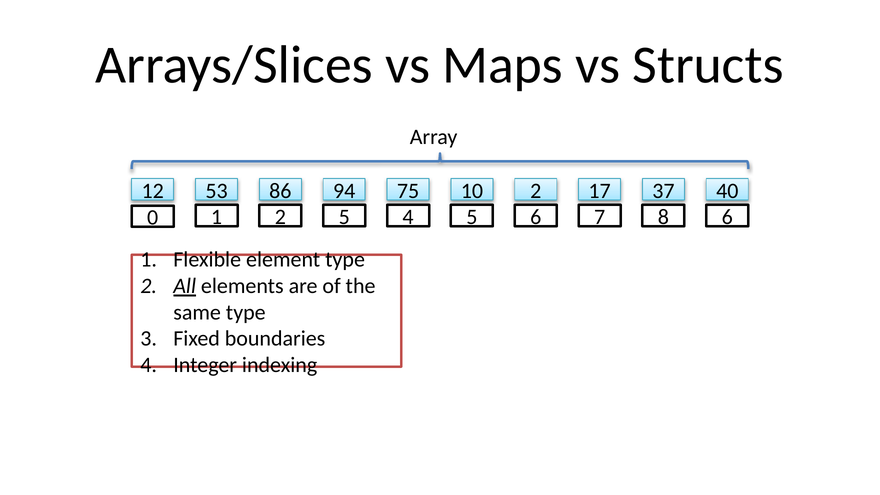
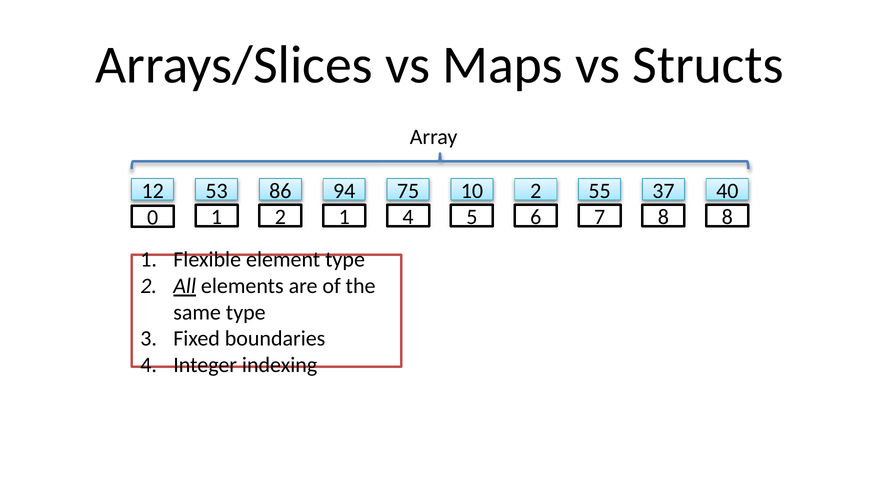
17: 17 -> 55
2 5: 5 -> 1
8 6: 6 -> 8
